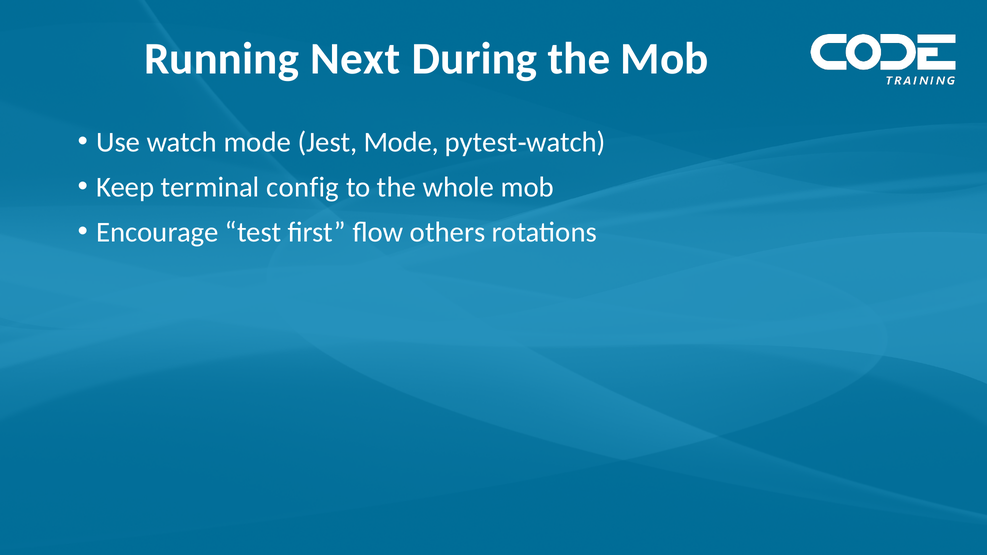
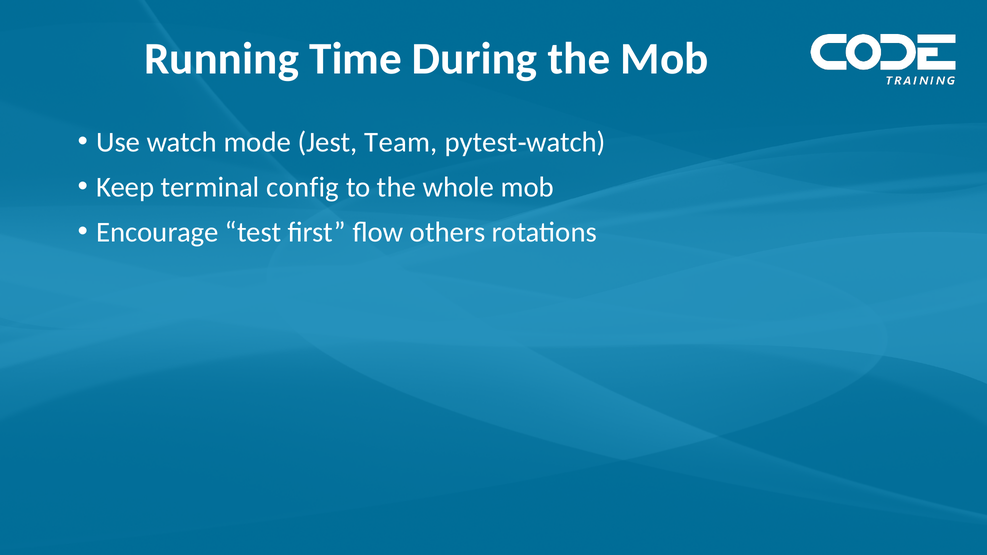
Next: Next -> Time
Jest Mode: Mode -> Team
